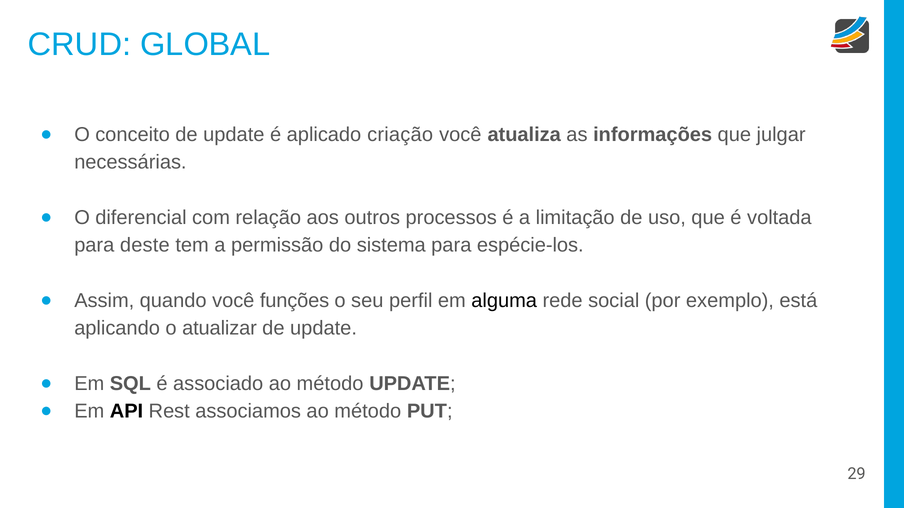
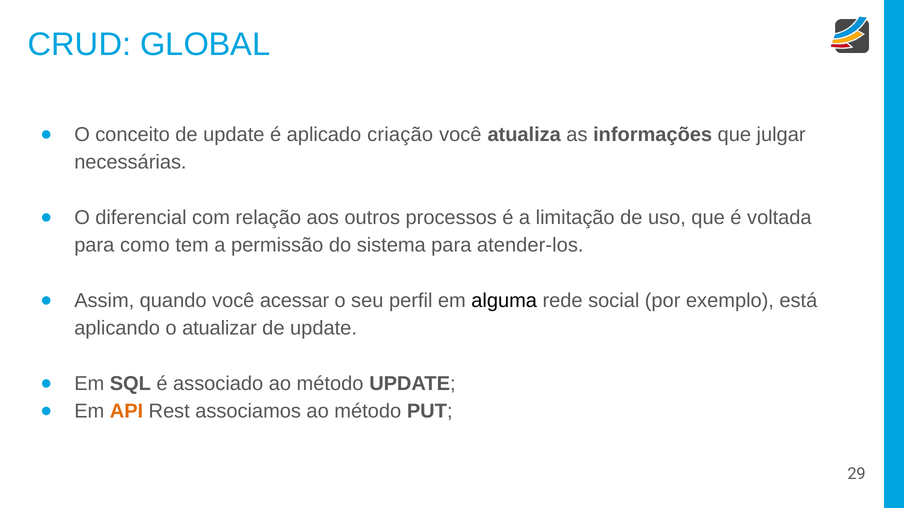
deste: deste -> como
espécie-los: espécie-los -> atender-los
funções: funções -> acessar
API colour: black -> orange
